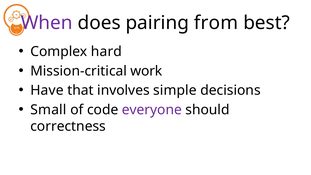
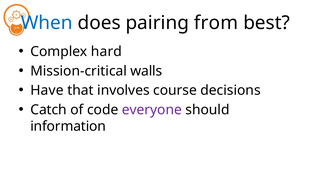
When colour: purple -> blue
work: work -> walls
simple: simple -> course
Small: Small -> Catch
correctness: correctness -> information
